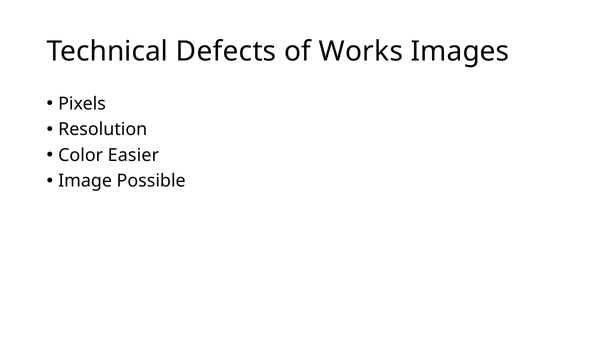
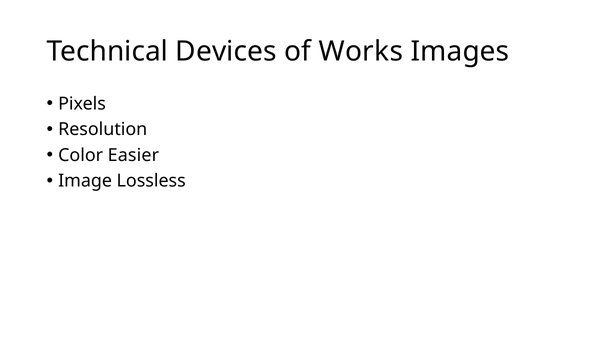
Defects: Defects -> Devices
Possible: Possible -> Lossless
